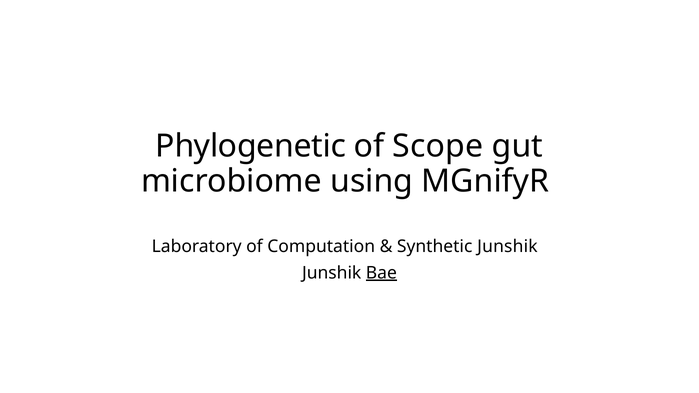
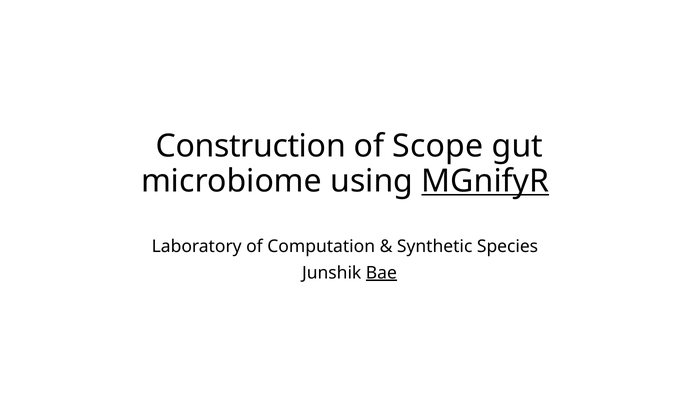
Phylogenetic: Phylogenetic -> Construction
MGnifyR underline: none -> present
Synthetic Junshik: Junshik -> Species
